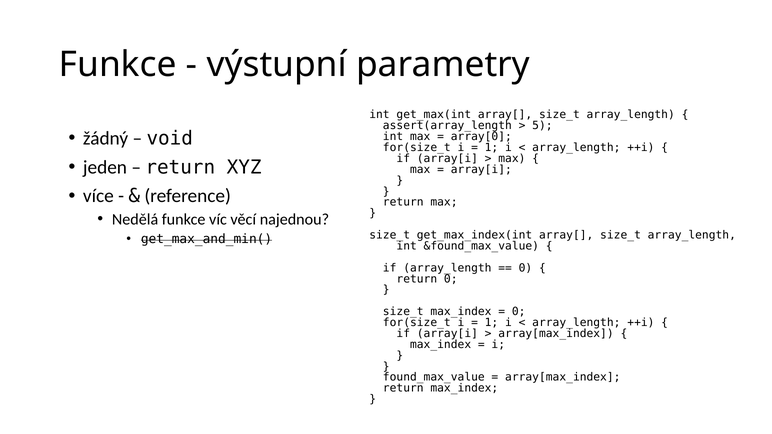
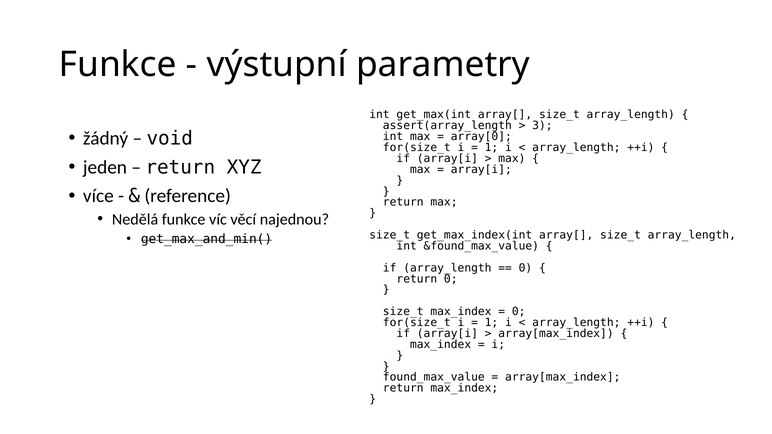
5: 5 -> 3
